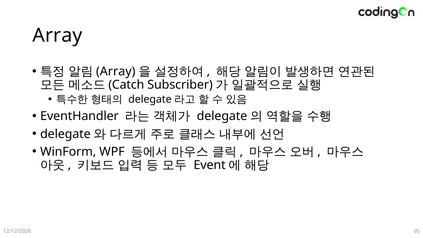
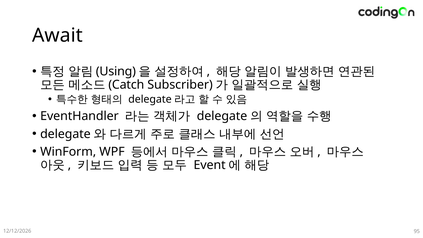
Array at (57, 36): Array -> Await
Array at (116, 72): Array -> Using
